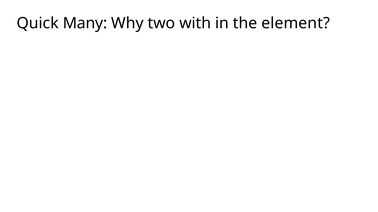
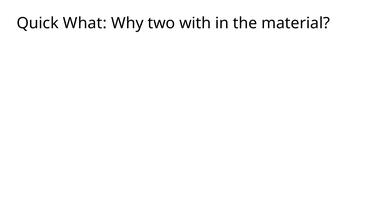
Many: Many -> What
element: element -> material
